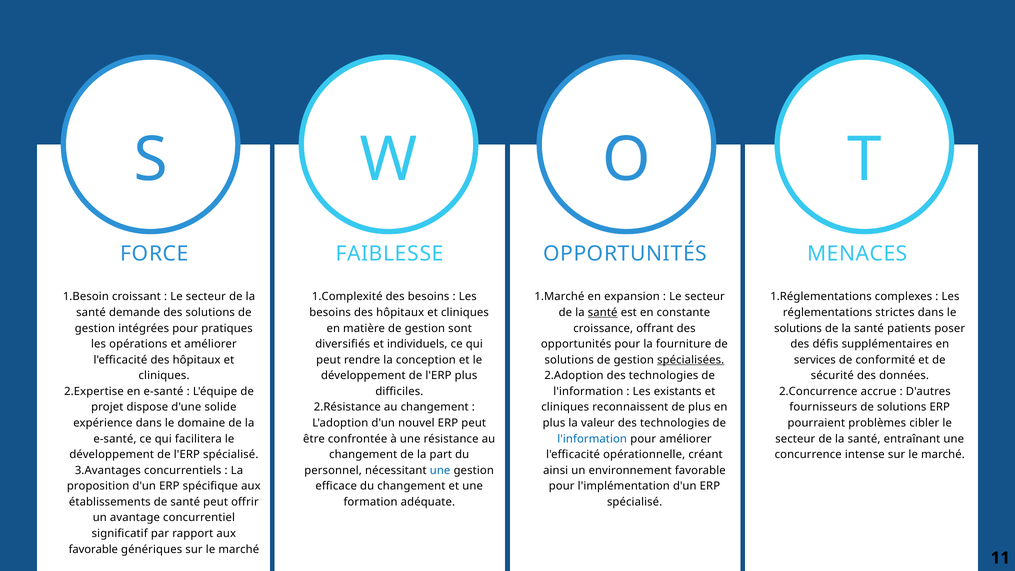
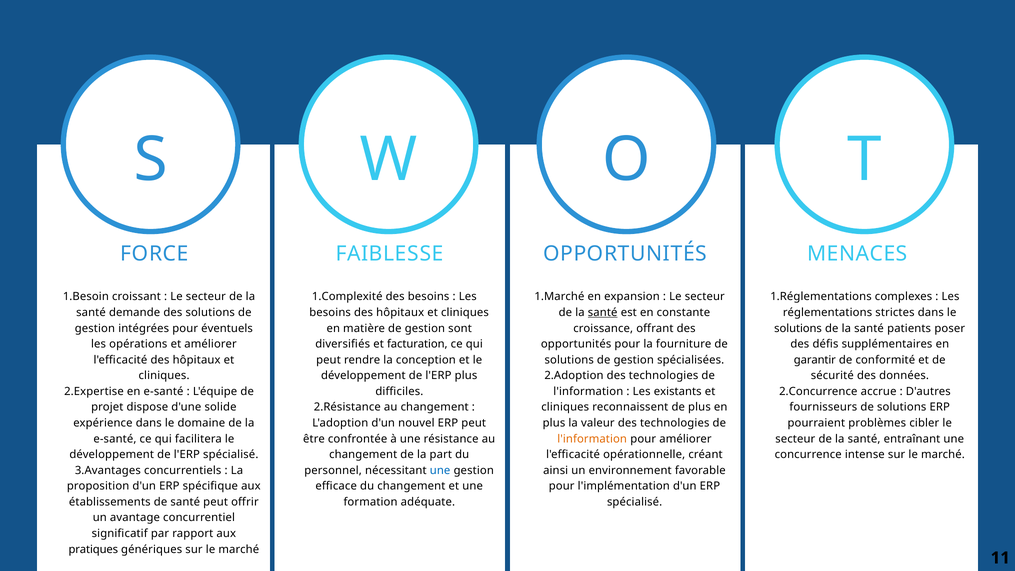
pratiques: pratiques -> éventuels
individuels: individuels -> facturation
spécialisées underline: present -> none
services: services -> garantir
l'information at (592, 439) colour: blue -> orange
favorable at (93, 549): favorable -> pratiques
